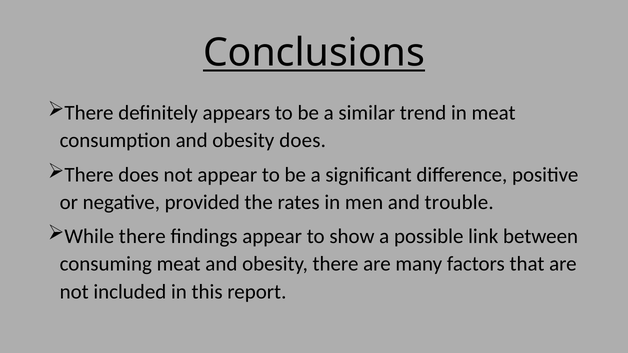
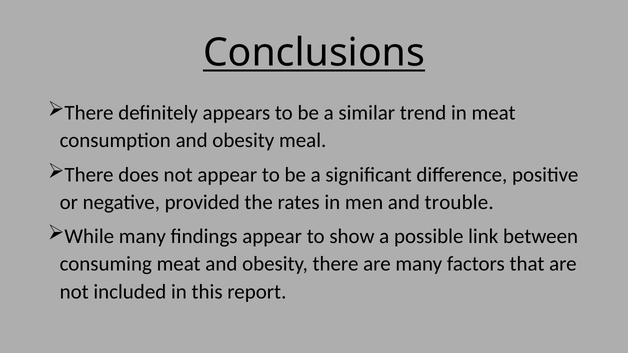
obesity does: does -> meal
While there: there -> many
